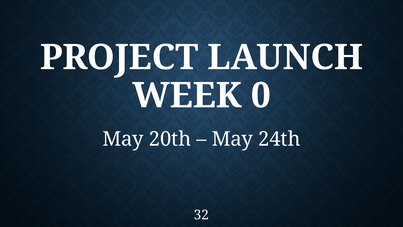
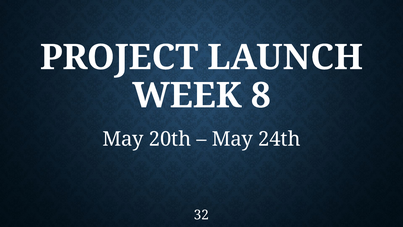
0: 0 -> 8
